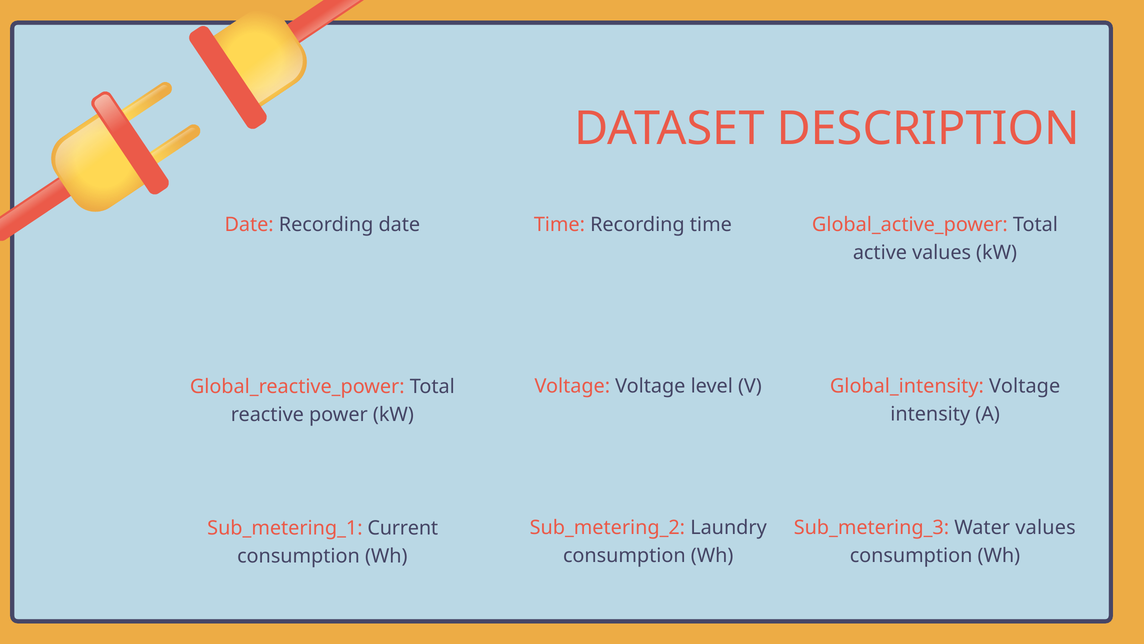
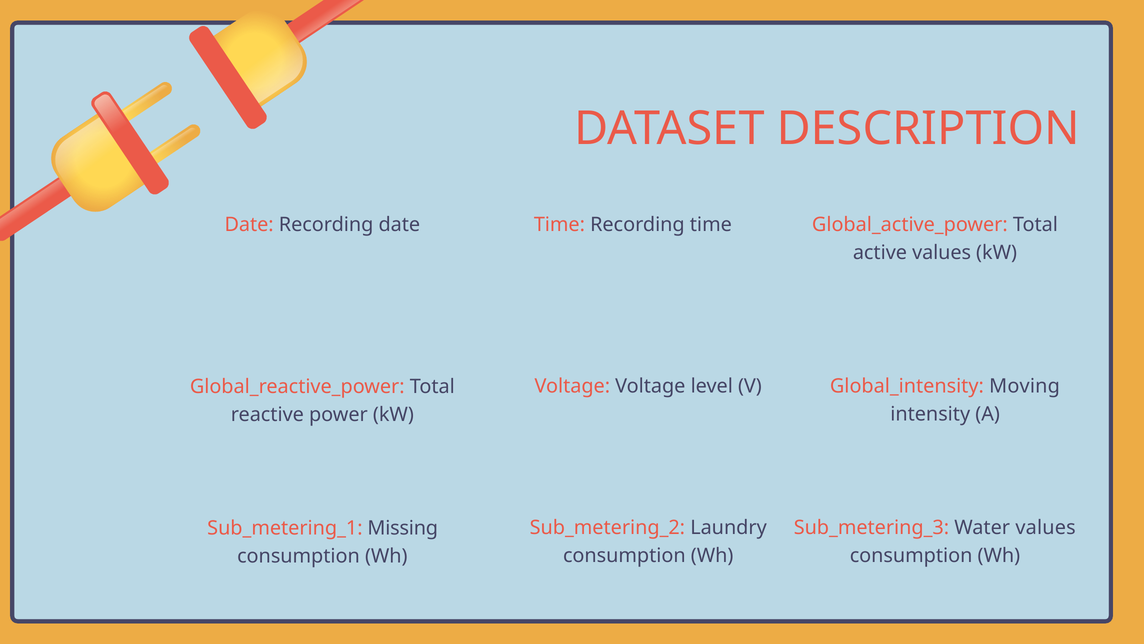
Global_intensity Voltage: Voltage -> Moving
Current: Current -> Missing
